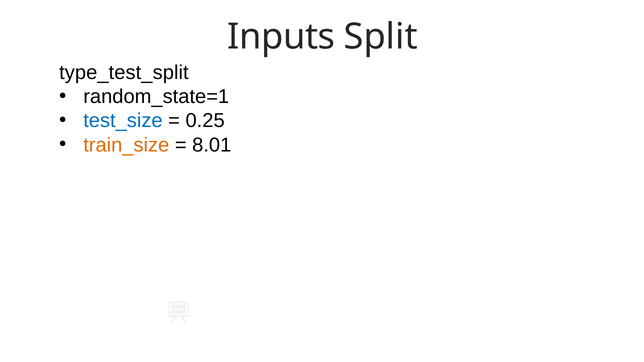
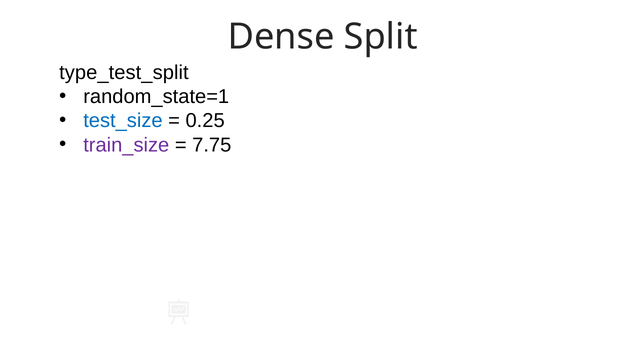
Inputs: Inputs -> Dense
train_size colour: orange -> purple
8.01: 8.01 -> 7.75
